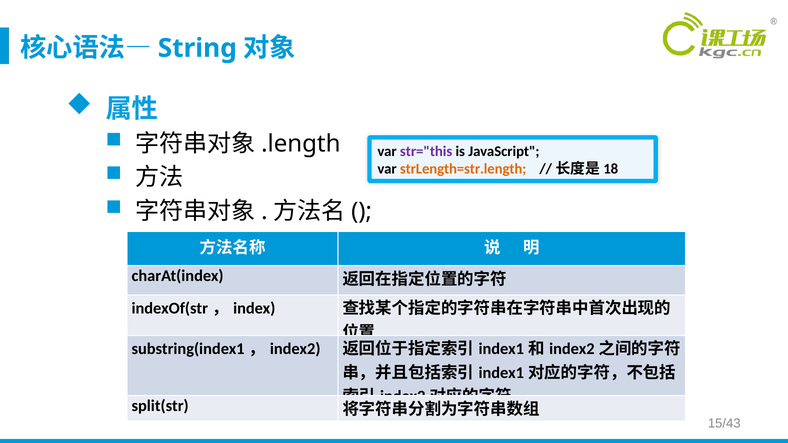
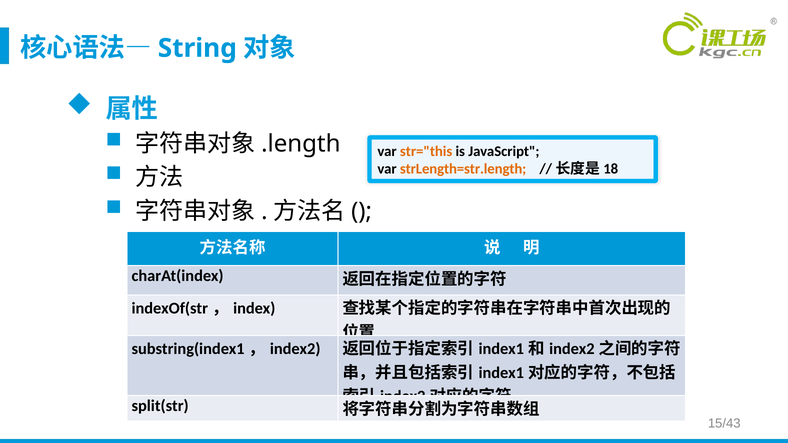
str="this colour: purple -> orange
